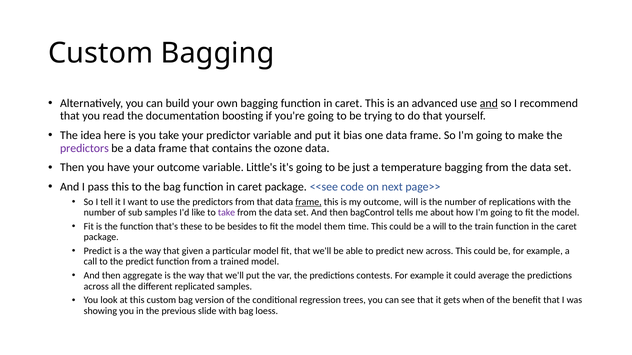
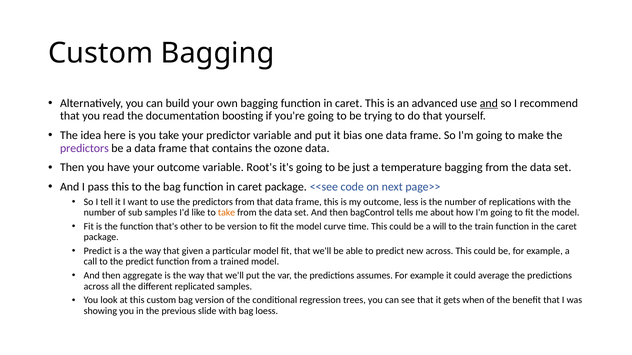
Little's: Little's -> Root's
frame at (308, 202) underline: present -> none
outcome will: will -> less
take at (227, 213) colour: purple -> orange
these: these -> other
be besides: besides -> version
them: them -> curve
contests: contests -> assumes
